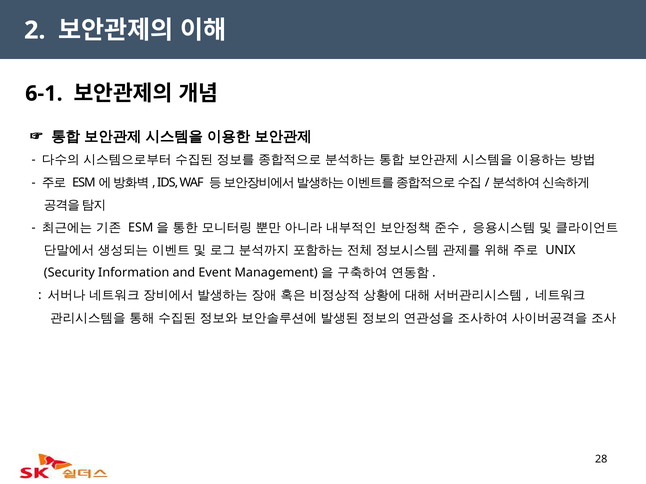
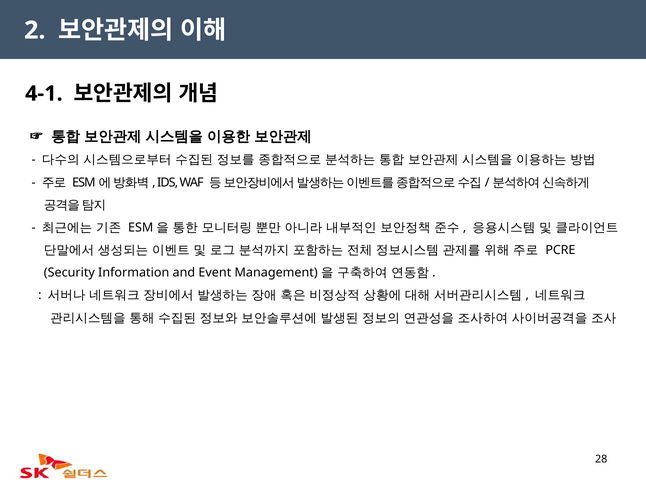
6-1: 6-1 -> 4-1
UNIX: UNIX -> PCRE
